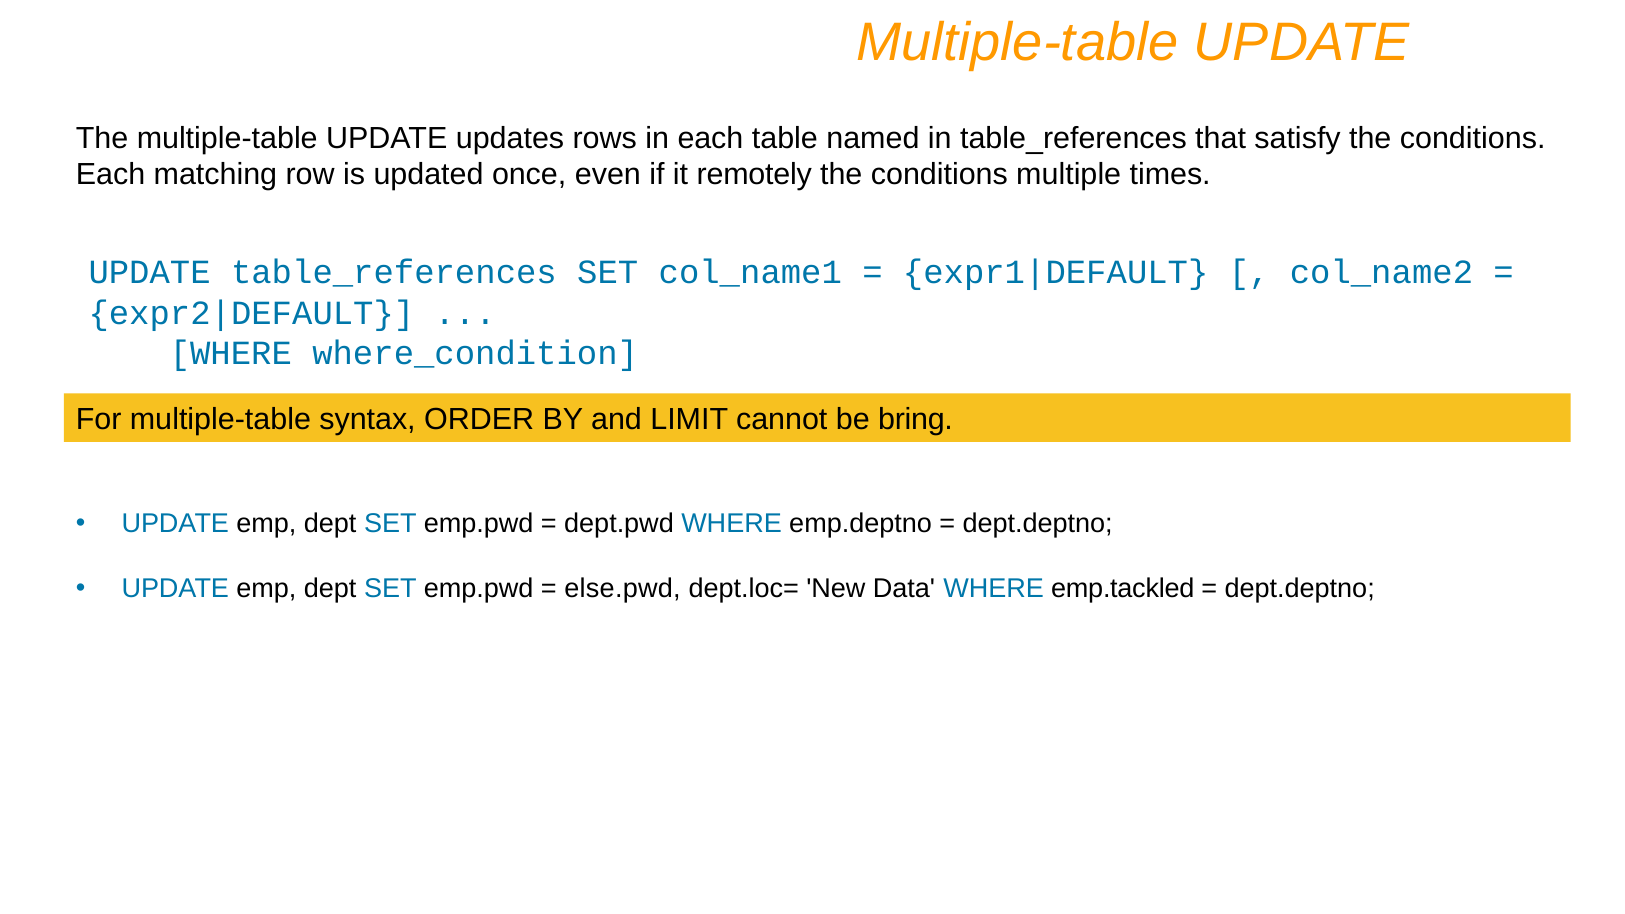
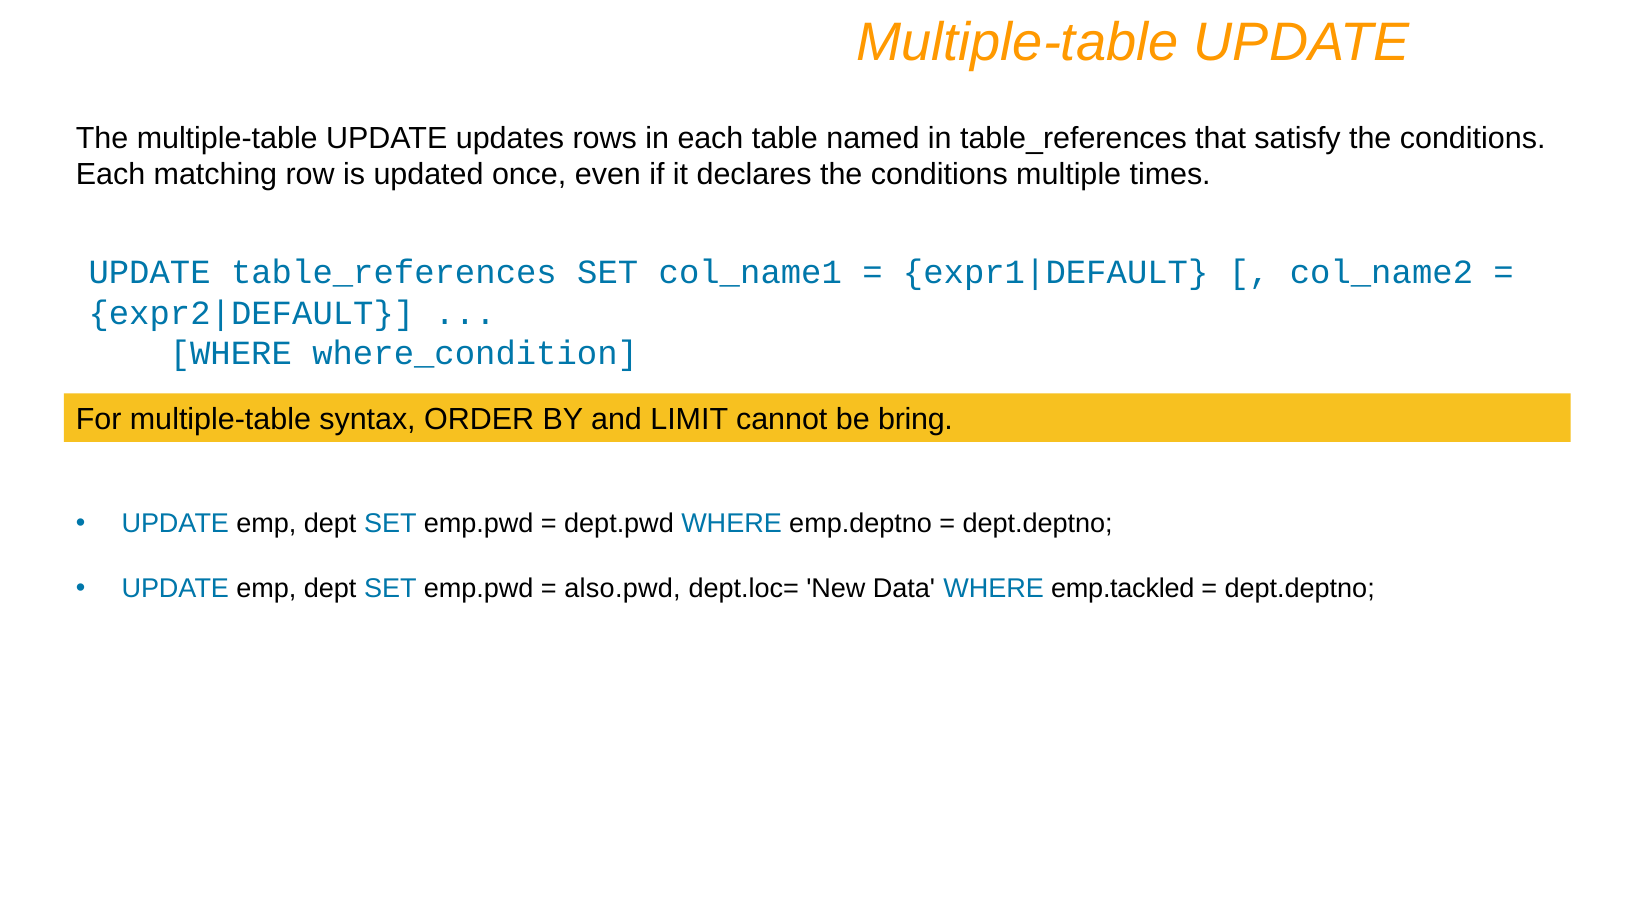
remotely: remotely -> declares
else.pwd: else.pwd -> also.pwd
